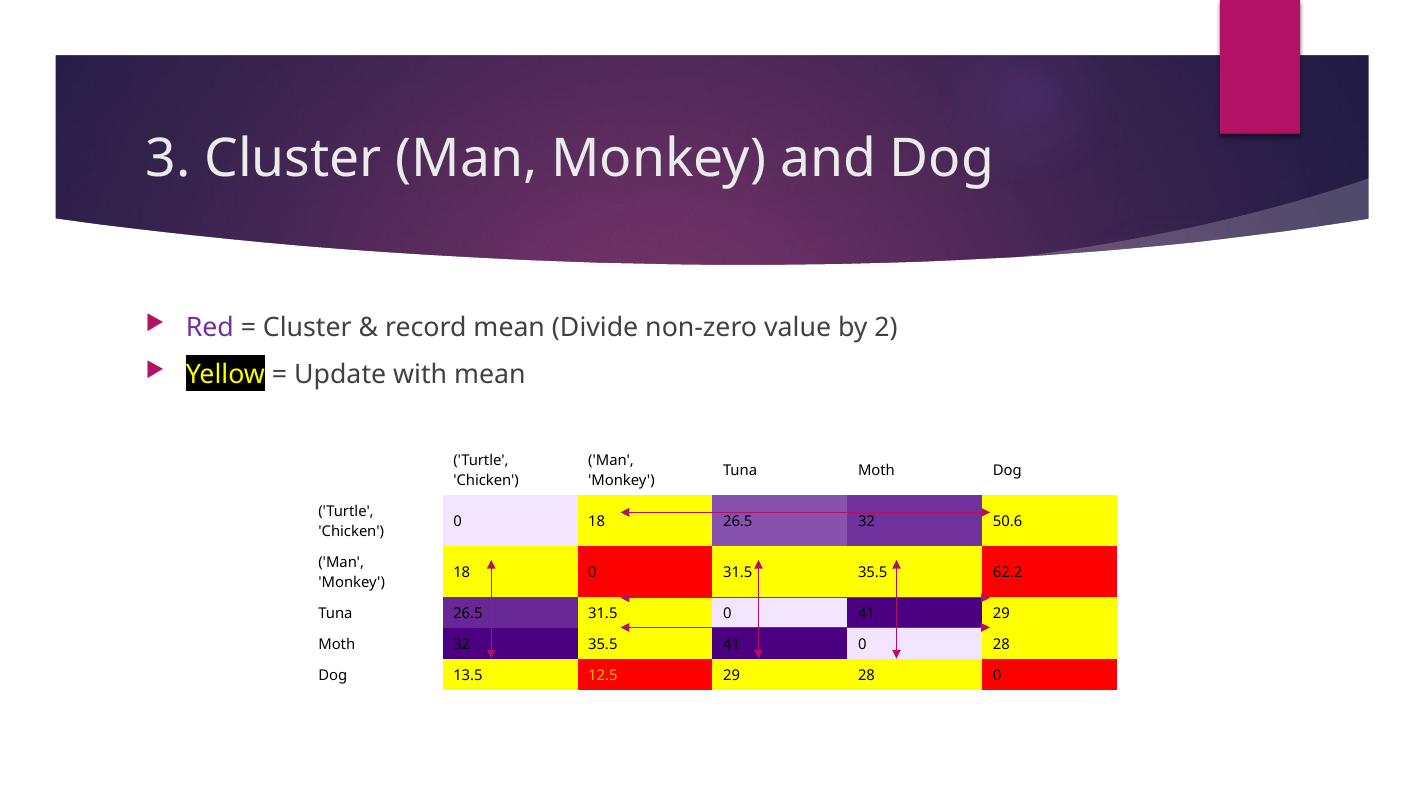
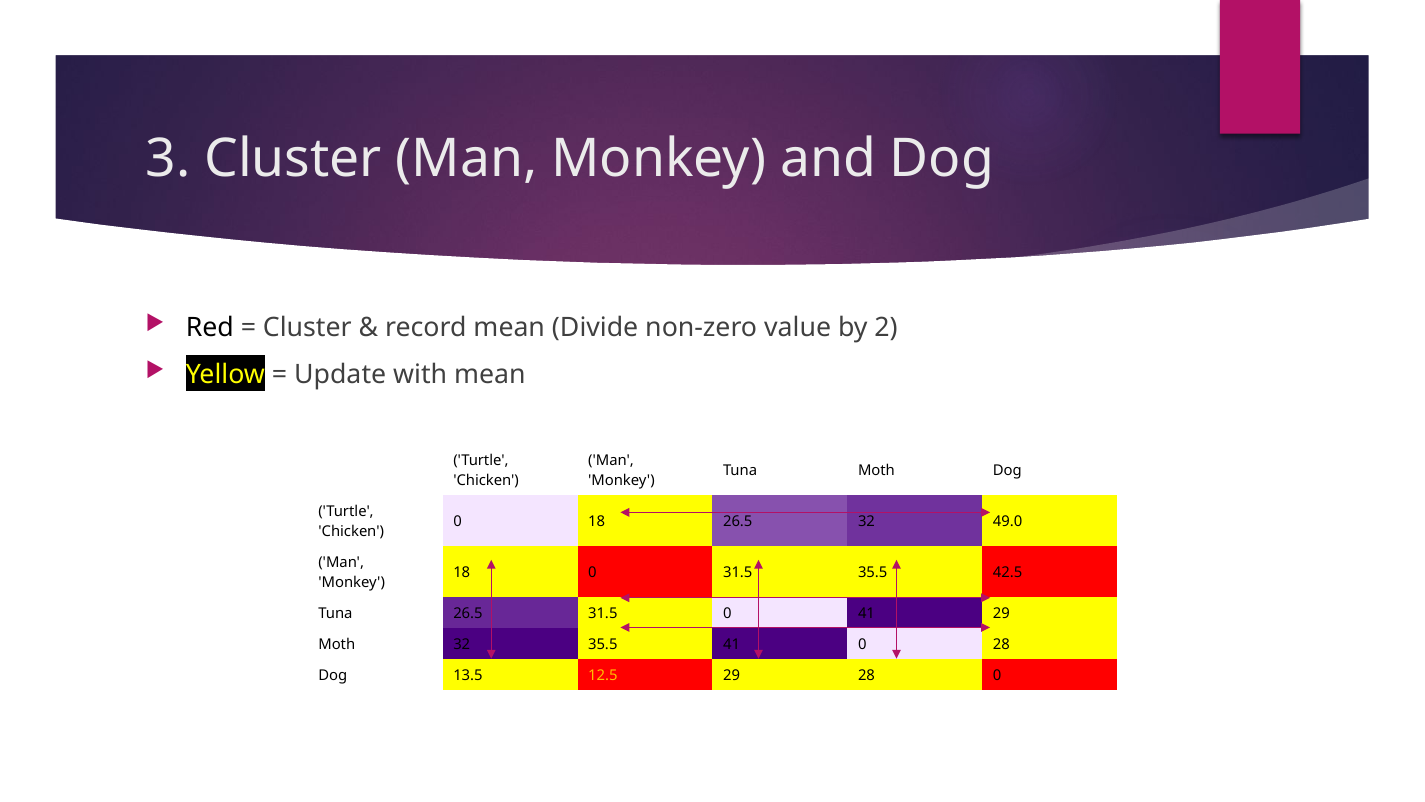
Red colour: purple -> black
50.6: 50.6 -> 49.0
62.2: 62.2 -> 42.5
